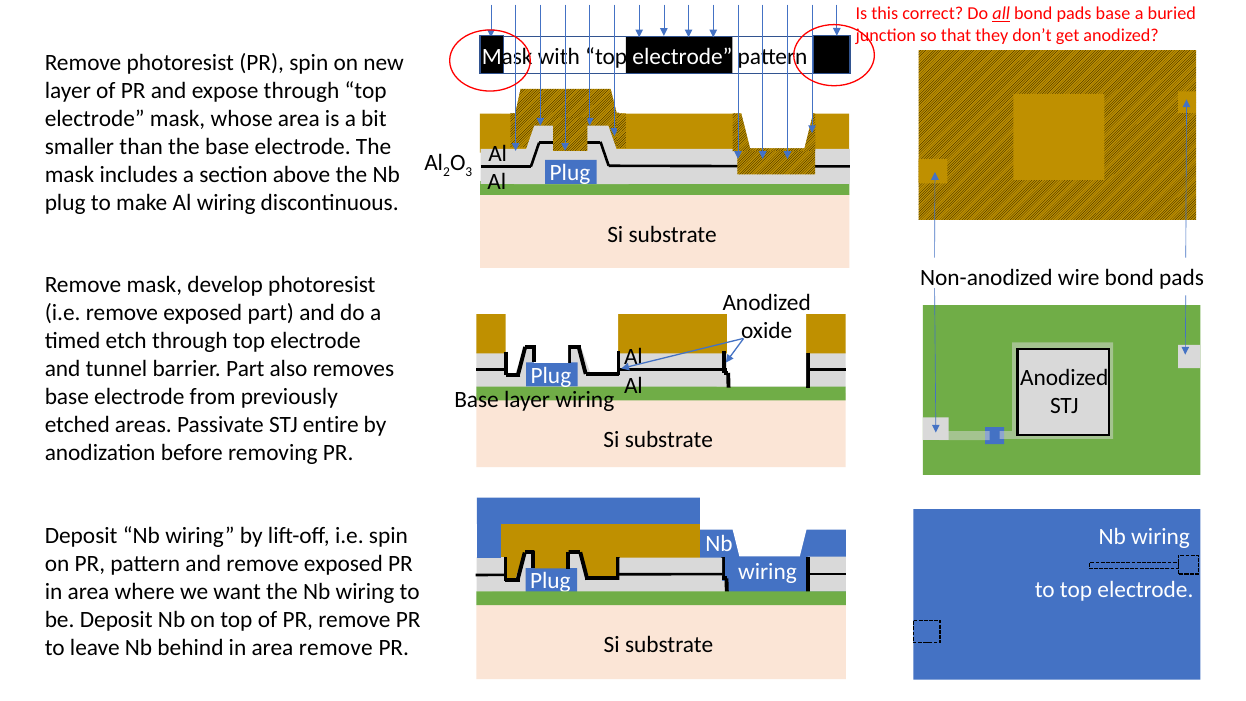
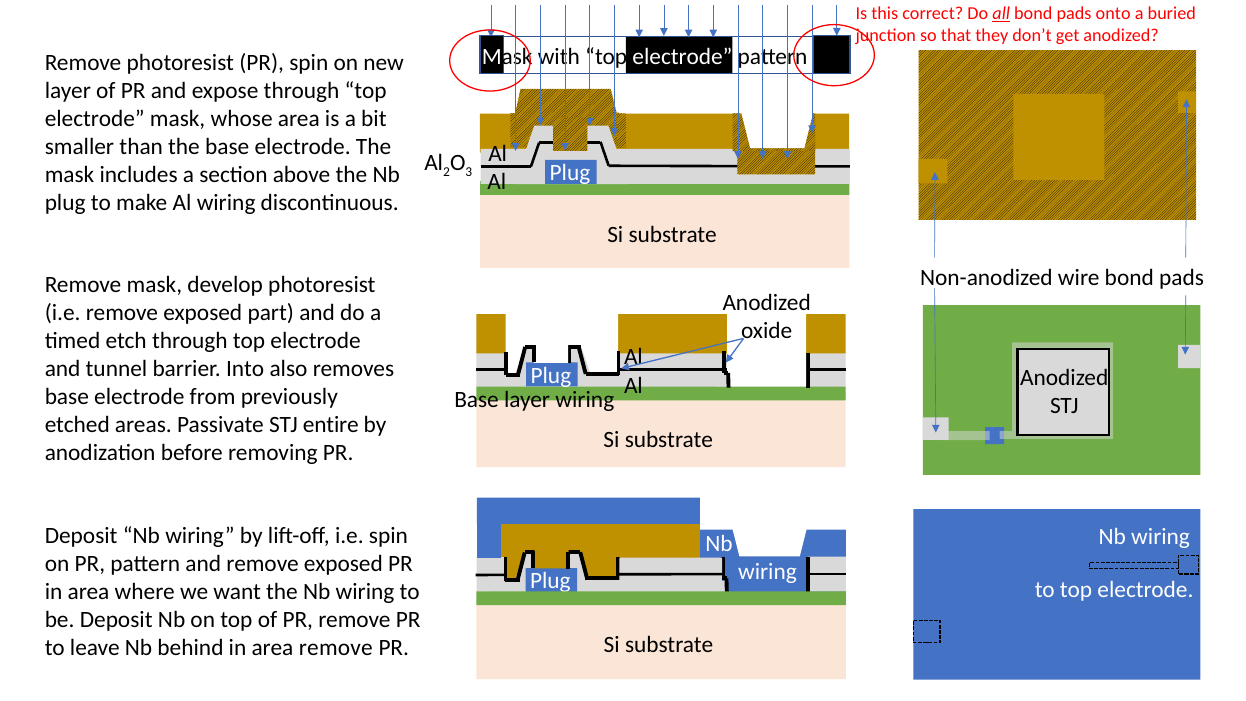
pads base: base -> onto
barrier Part: Part -> Into
